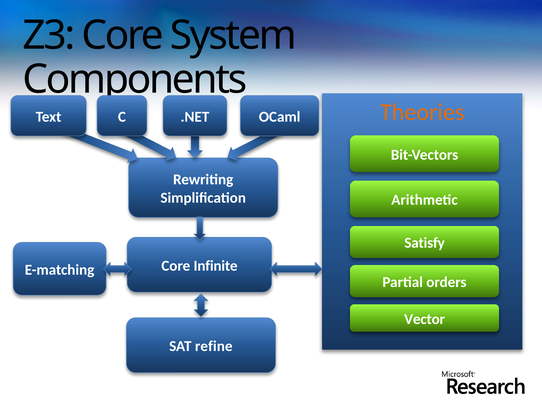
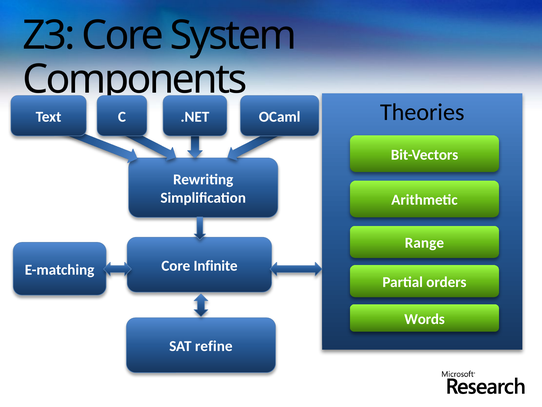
Theories colour: orange -> black
Satisfy: Satisfy -> Range
Vector: Vector -> Words
